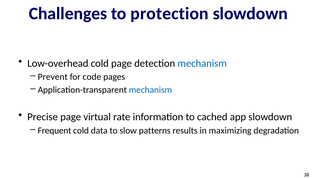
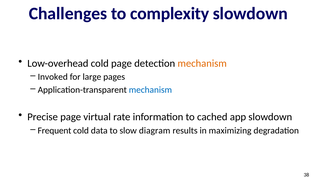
protection: protection -> complexity
mechanism at (202, 63) colour: blue -> orange
Prevent: Prevent -> Invoked
code: code -> large
patterns: patterns -> diagram
